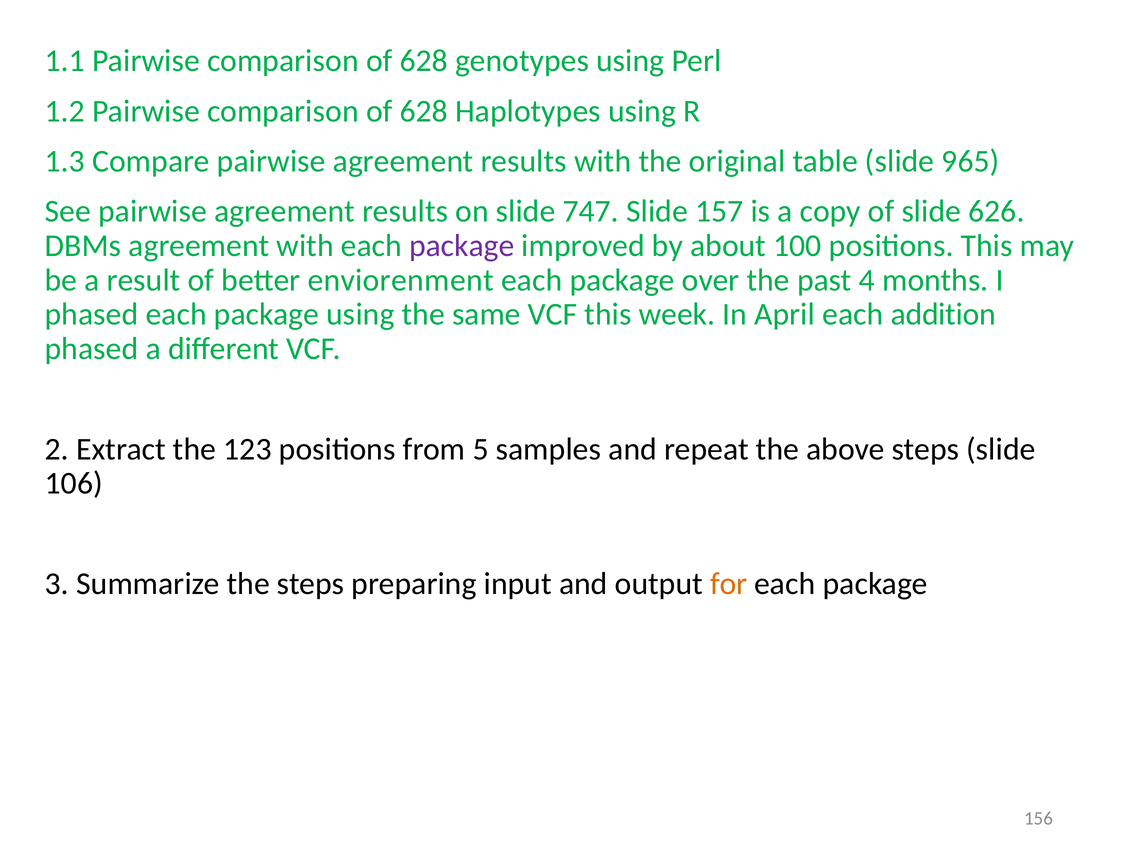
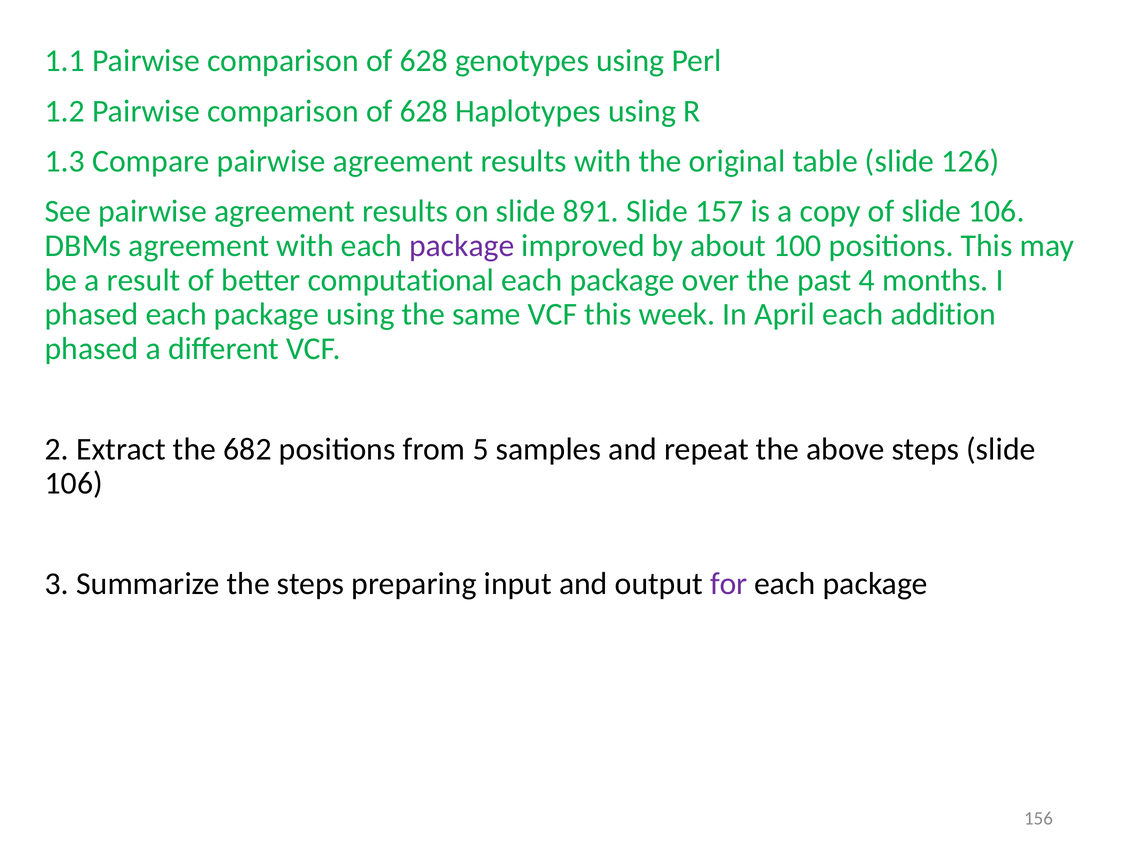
965: 965 -> 126
747: 747 -> 891
of slide 626: 626 -> 106
enviorenment: enviorenment -> computational
123: 123 -> 682
for colour: orange -> purple
